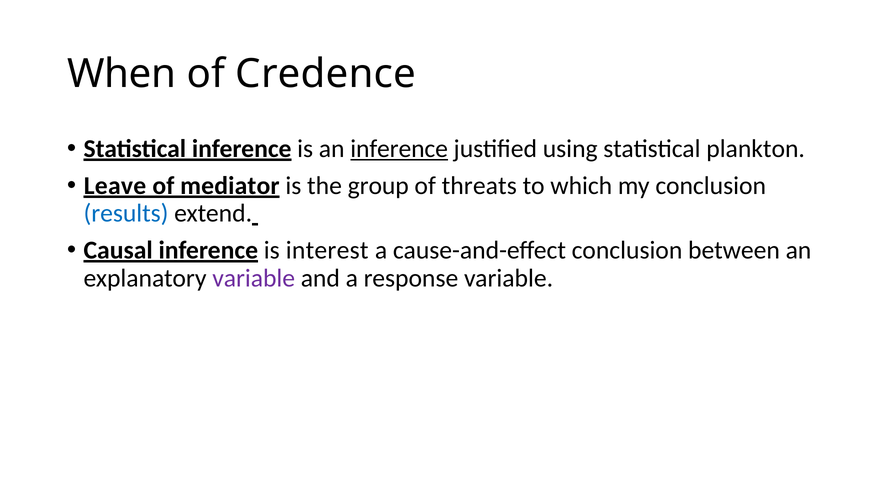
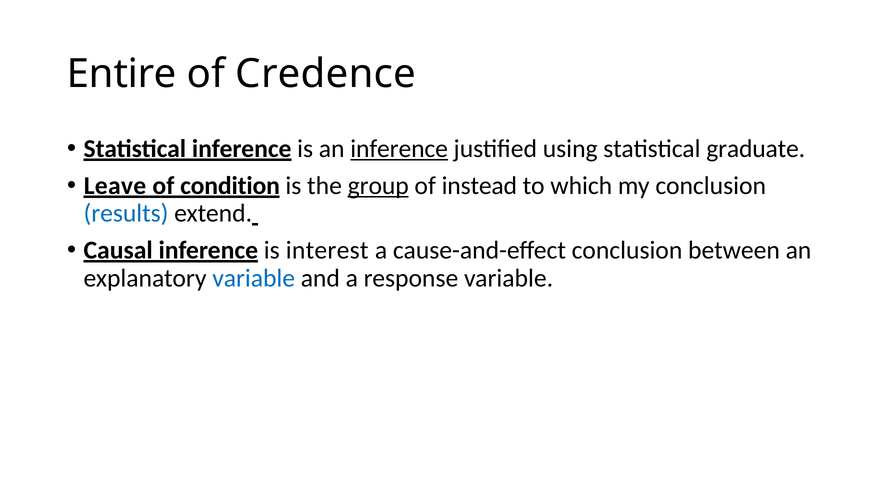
When: When -> Entire
plankton: plankton -> graduate
mediator: mediator -> condition
group underline: none -> present
threats: threats -> instead
variable at (254, 278) colour: purple -> blue
